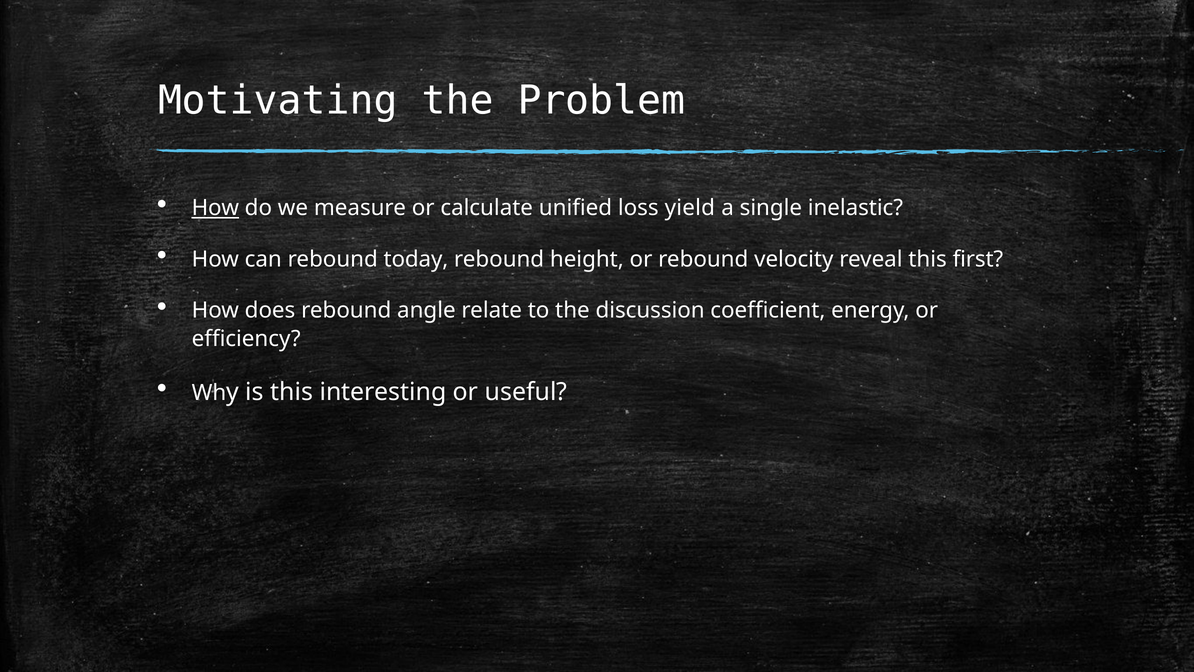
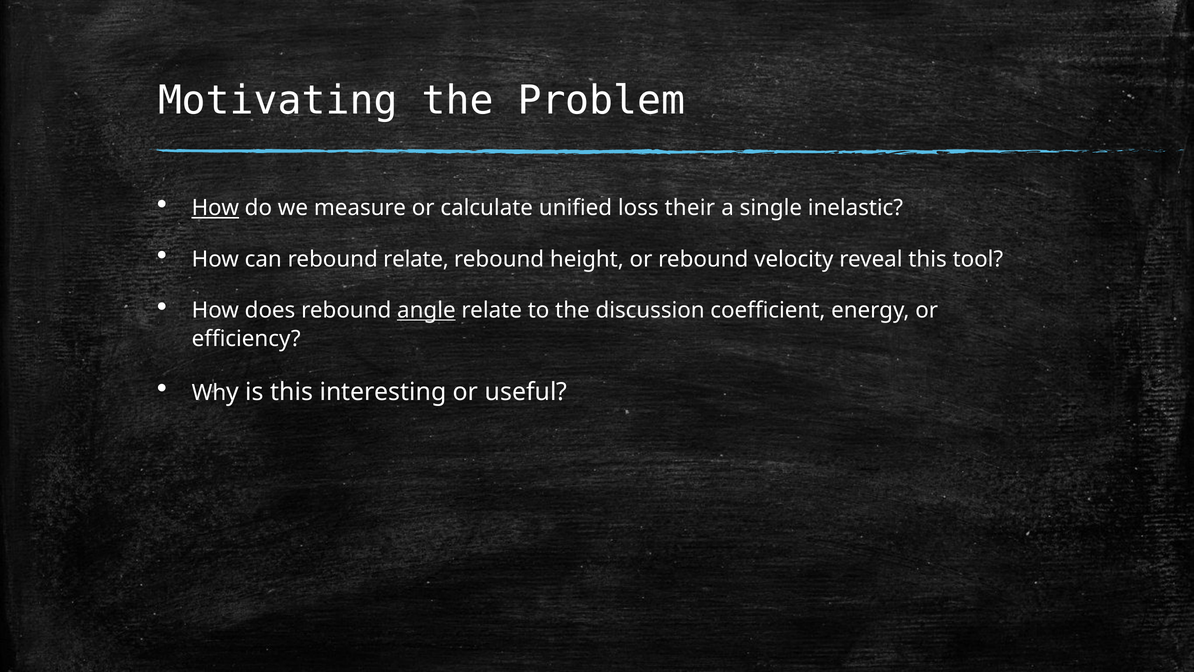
yield: yield -> their
rebound today: today -> relate
first: first -> tool
angle underline: none -> present
